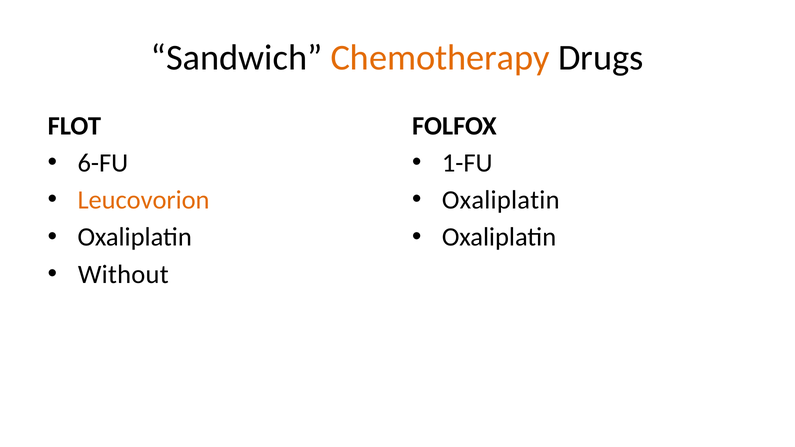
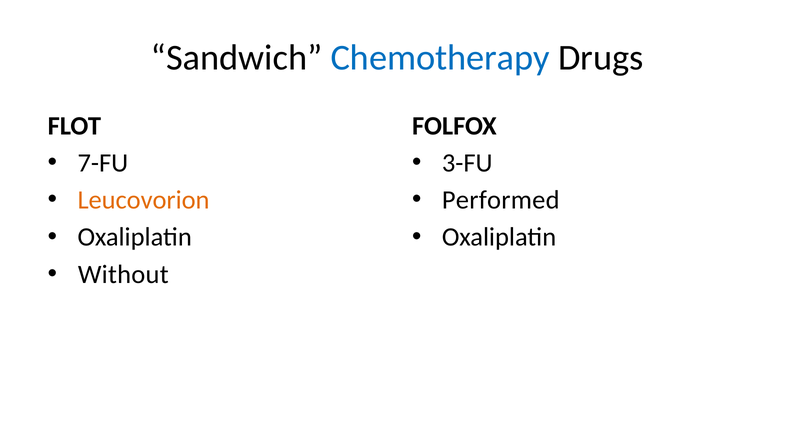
Chemotherapy colour: orange -> blue
6-FU: 6-FU -> 7-FU
1-FU: 1-FU -> 3-FU
Oxaliplatin at (501, 200): Oxaliplatin -> Performed
